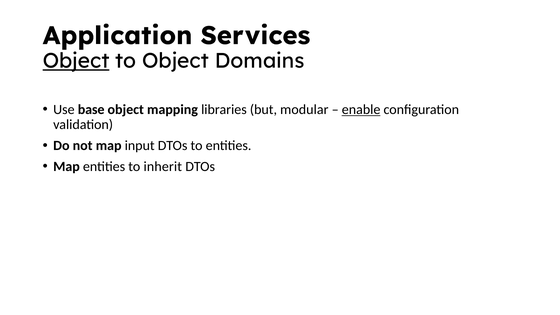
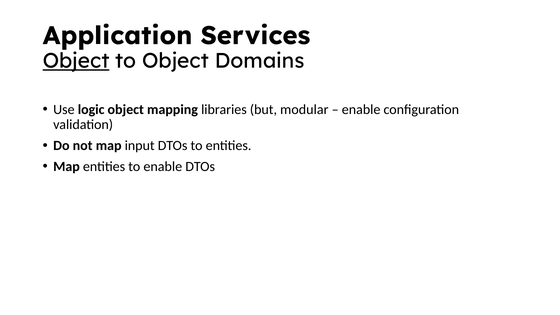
base: base -> logic
enable at (361, 110) underline: present -> none
to inherit: inherit -> enable
